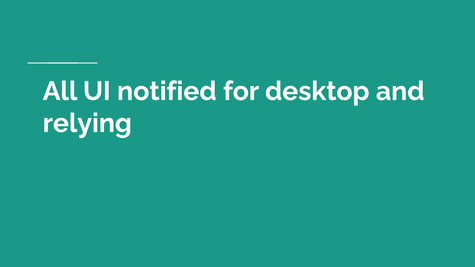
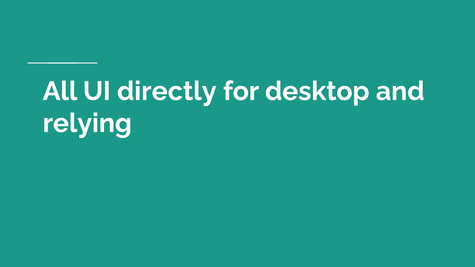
notified: notified -> directly
